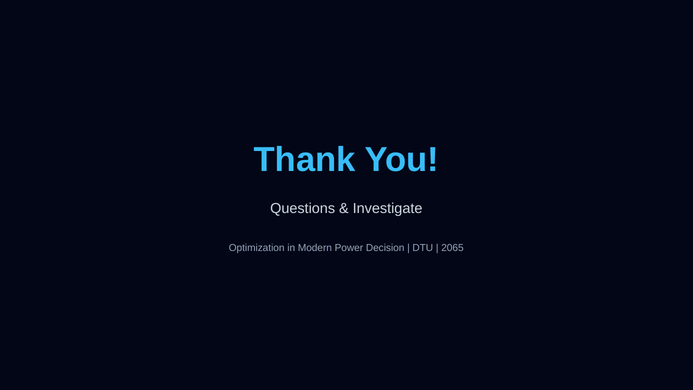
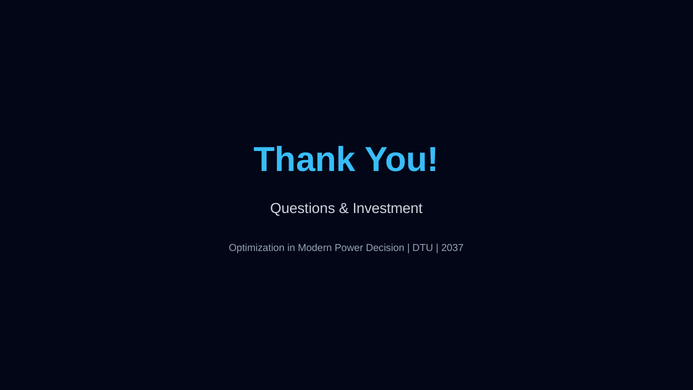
Investigate: Investigate -> Investment
2065: 2065 -> 2037
